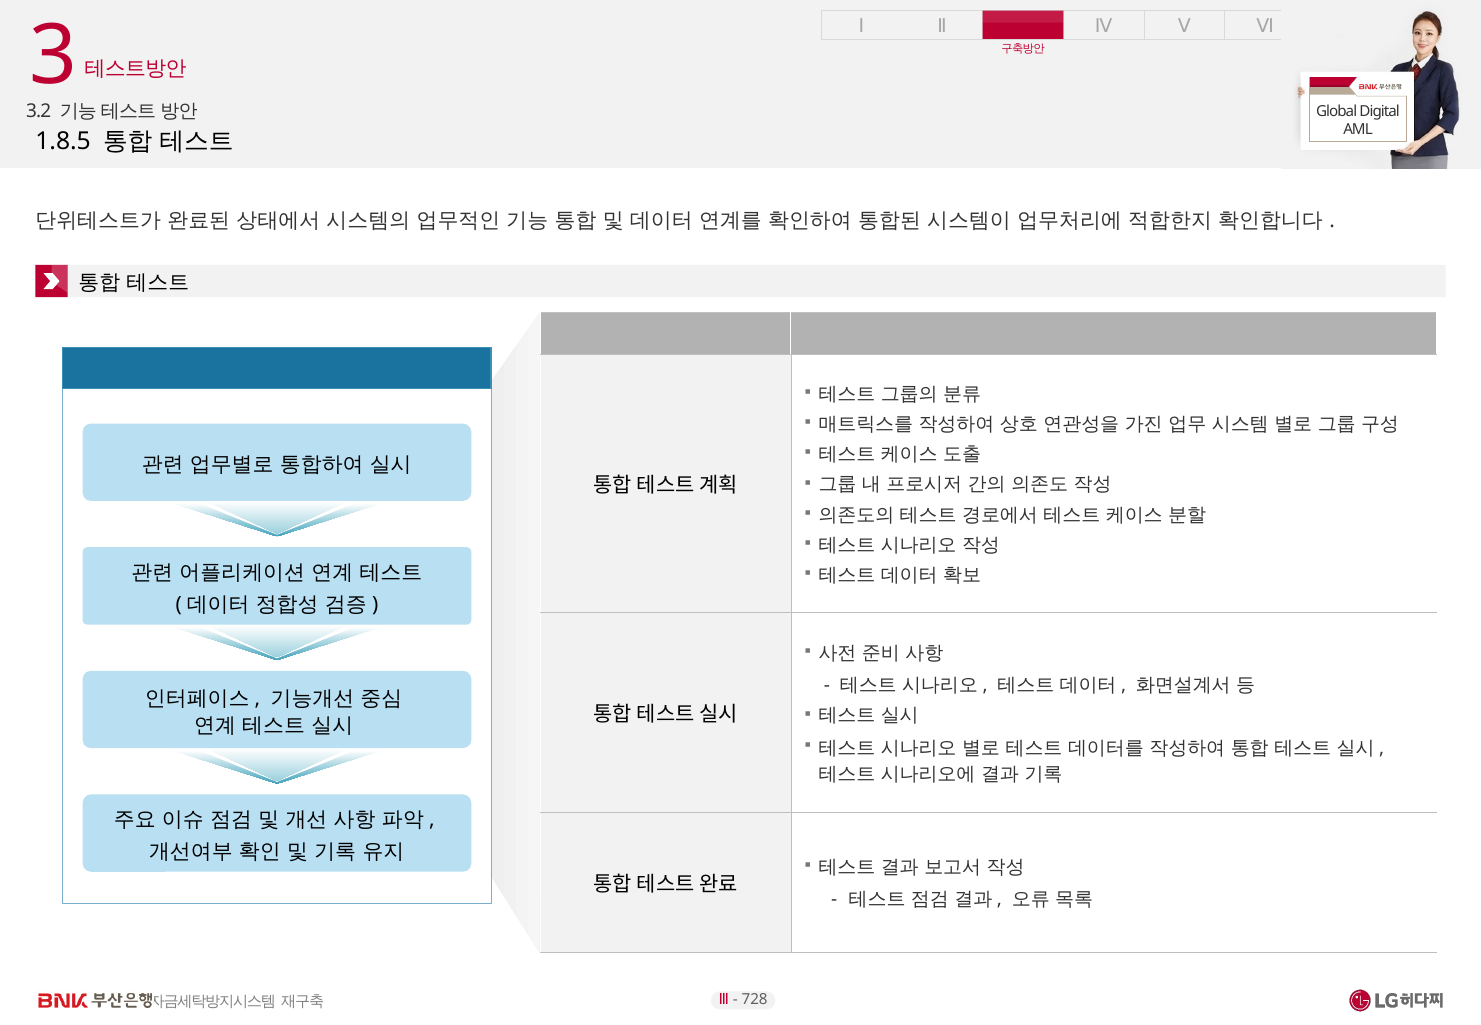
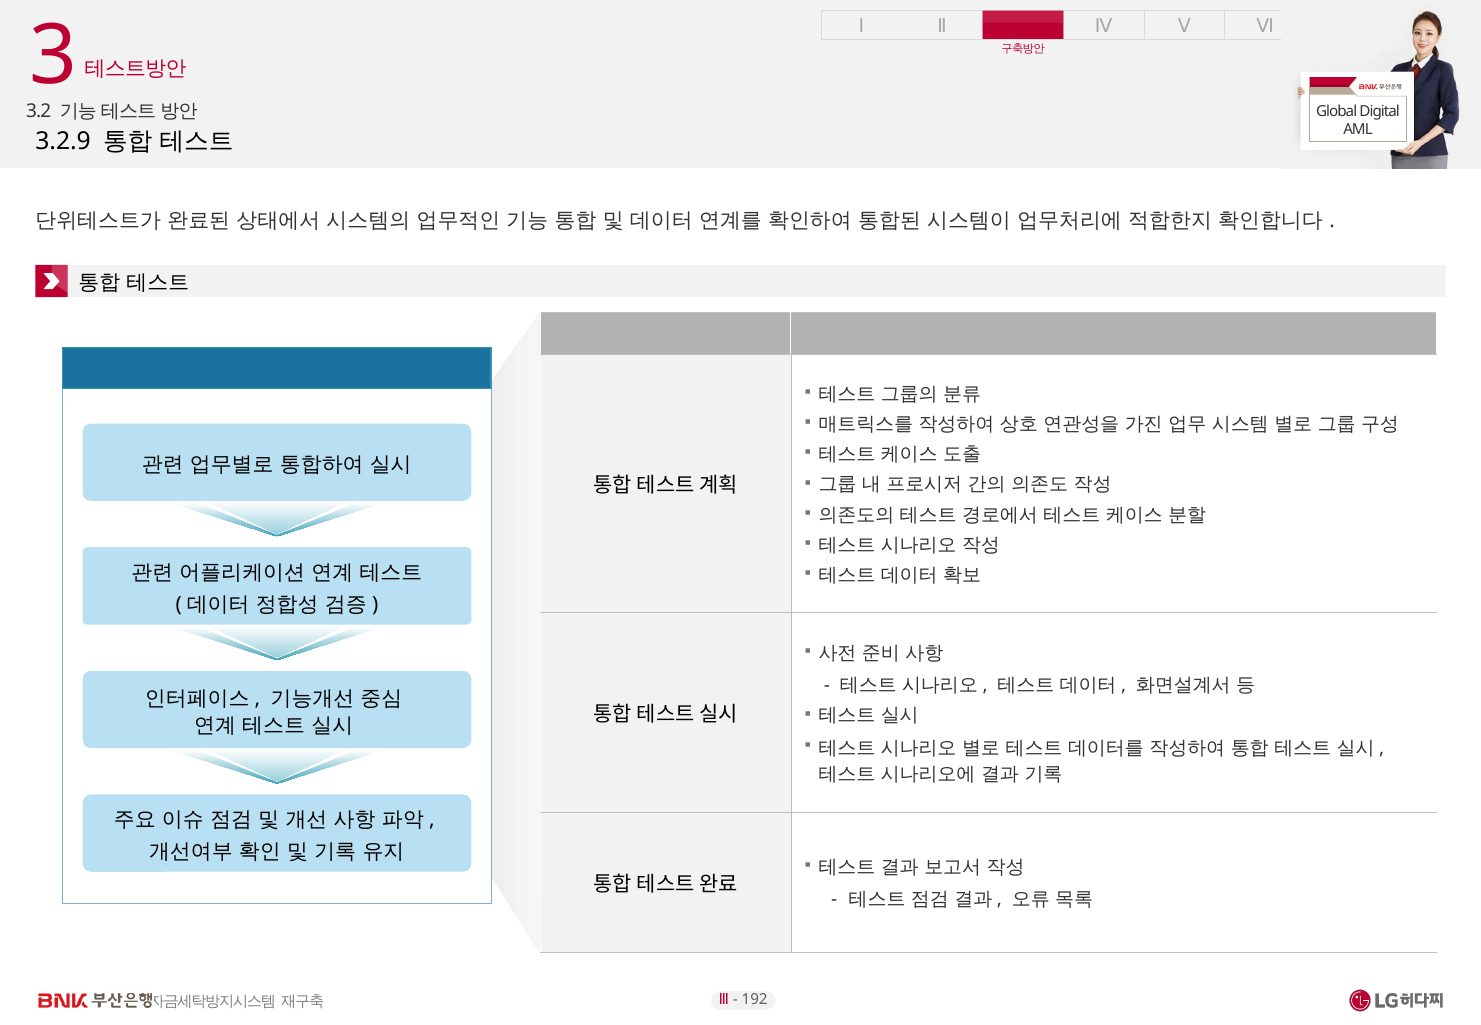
1.8.5: 1.8.5 -> 3.2.9
728: 728 -> 192
